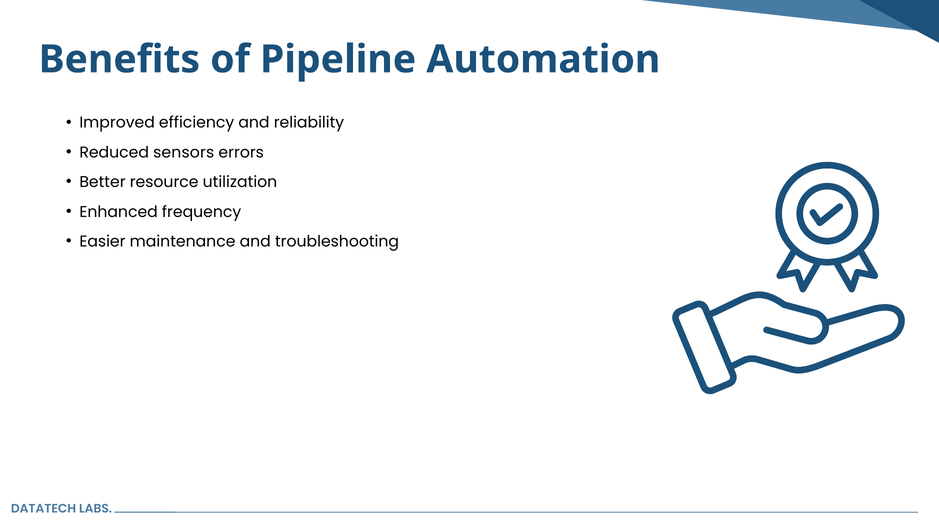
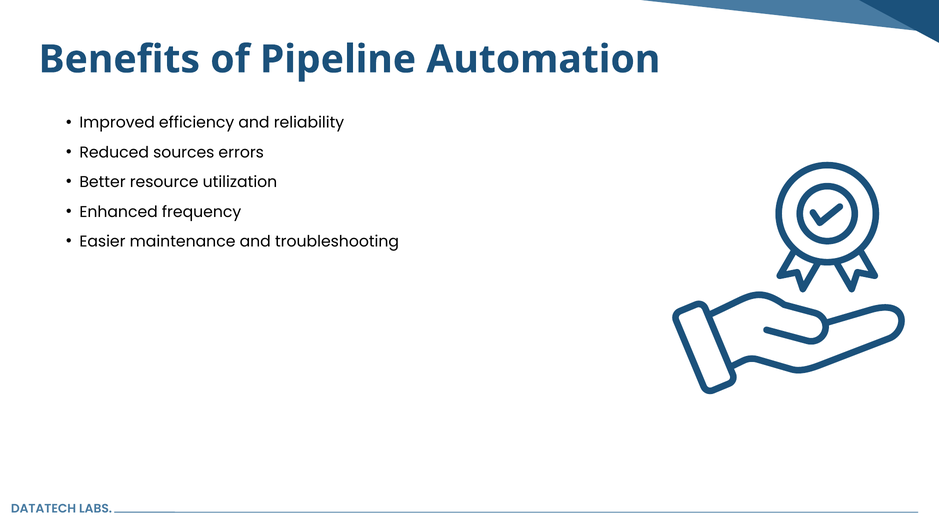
sensors: sensors -> sources
